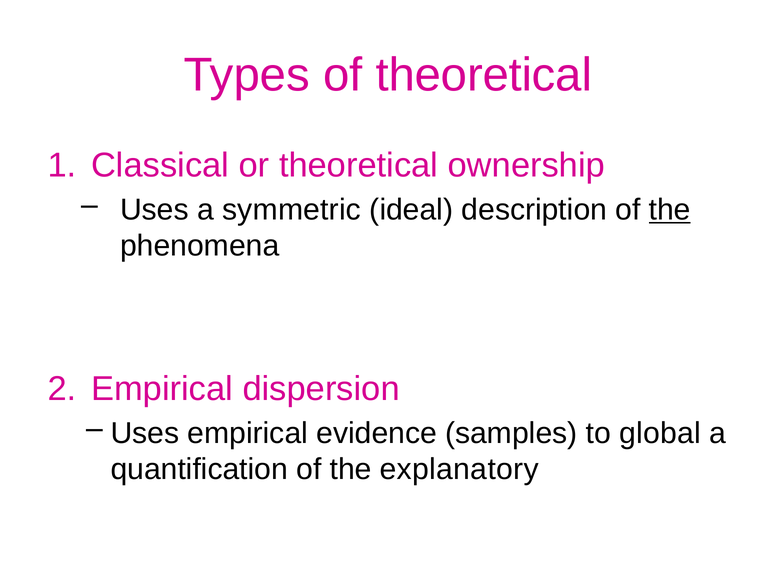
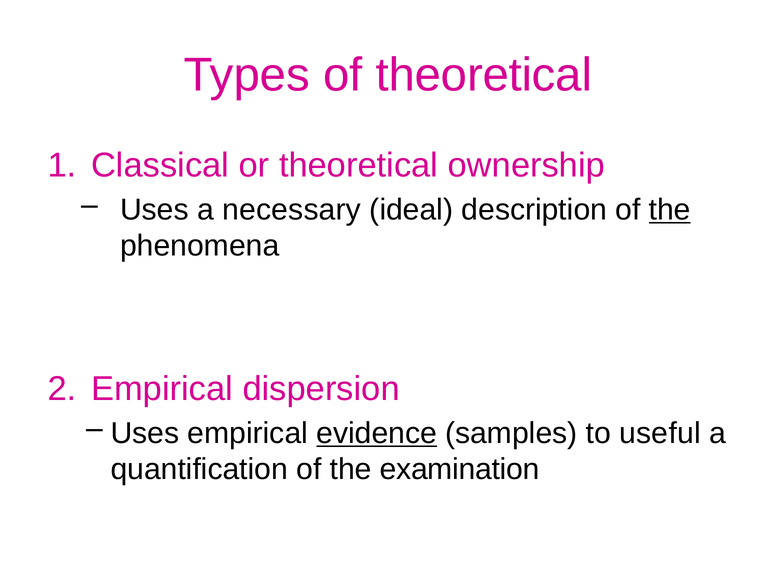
symmetric: symmetric -> necessary
evidence underline: none -> present
global: global -> useful
explanatory: explanatory -> examination
